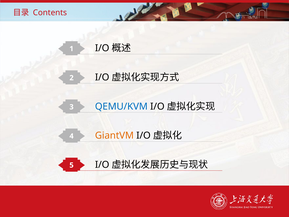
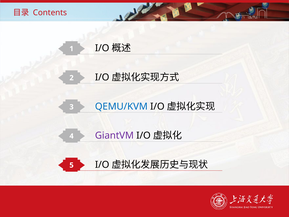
GiantVM colour: orange -> purple
